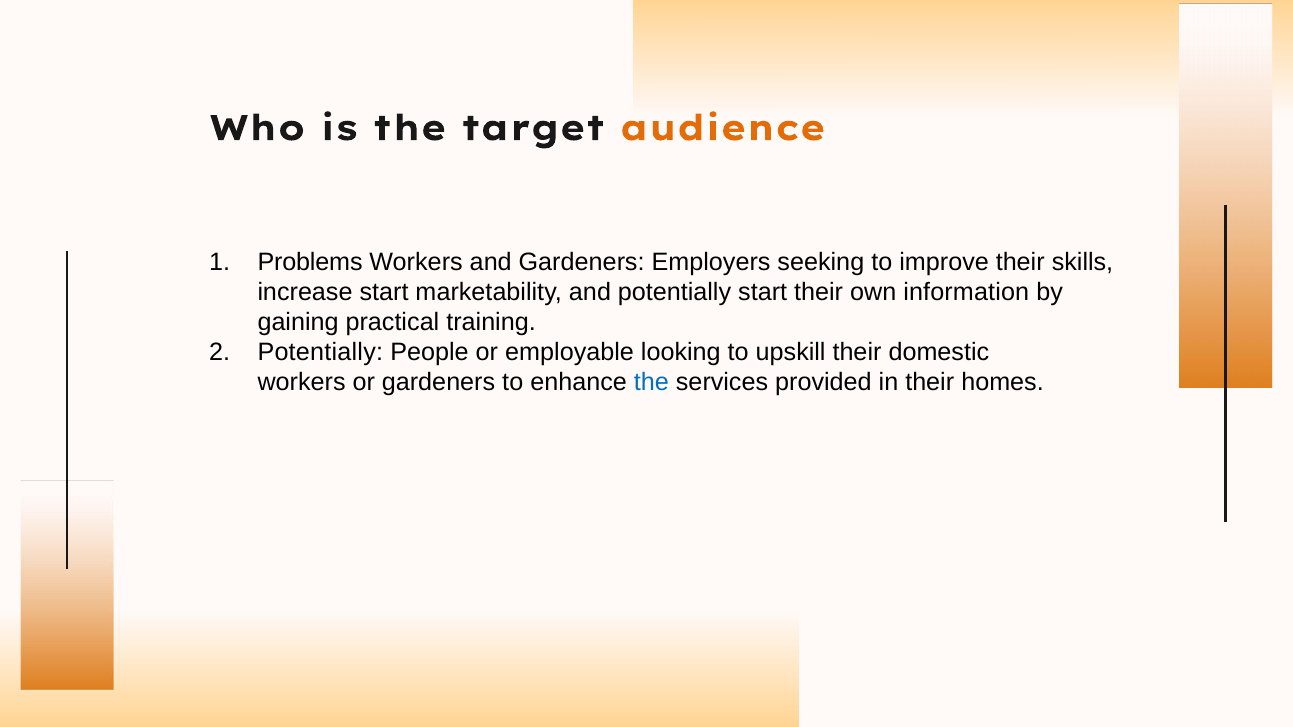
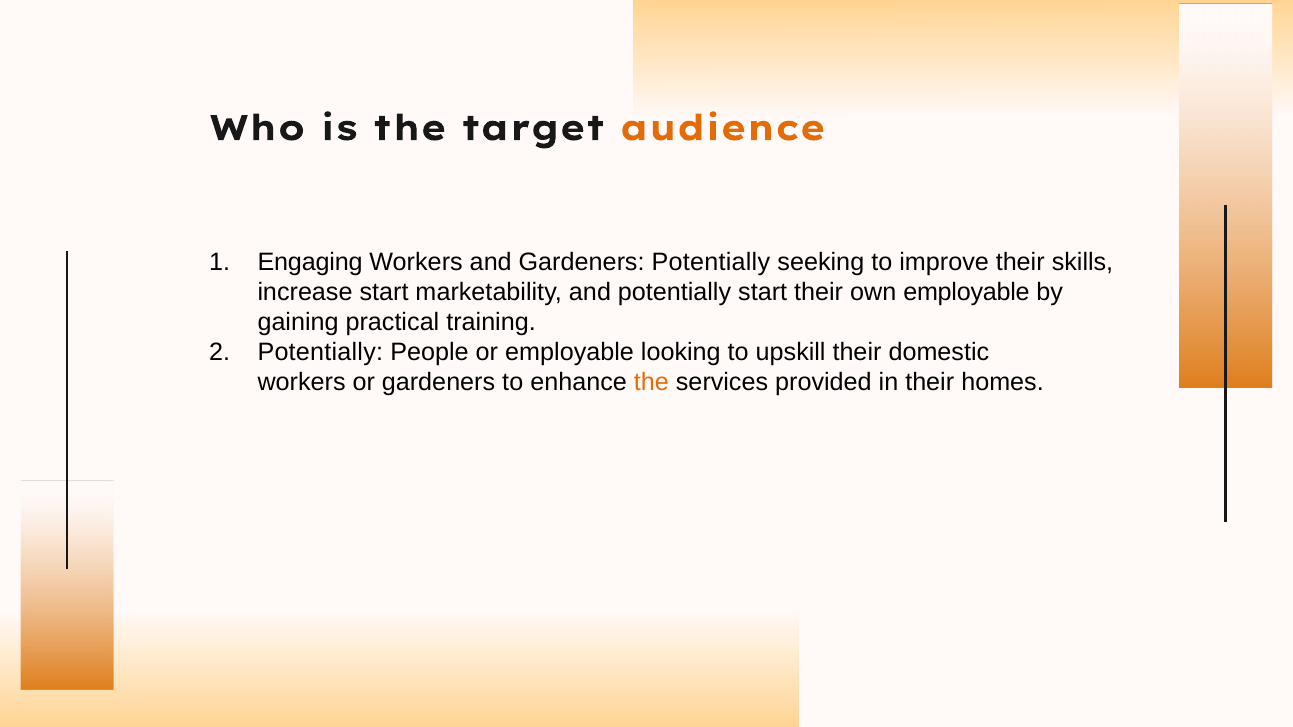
Problems: Problems -> Engaging
Gardeners Employers: Employers -> Potentially
own information: information -> employable
the at (651, 383) colour: blue -> orange
